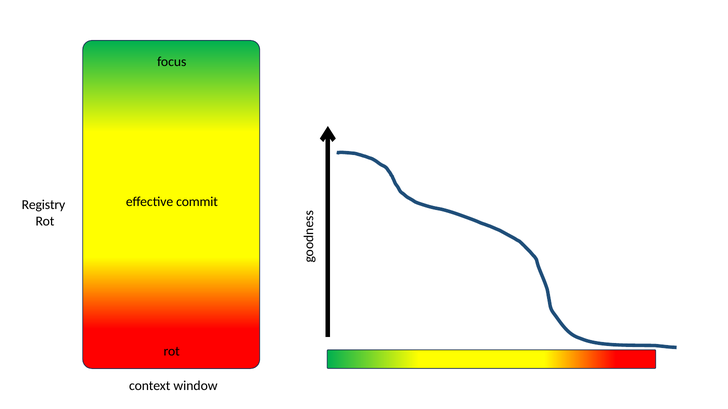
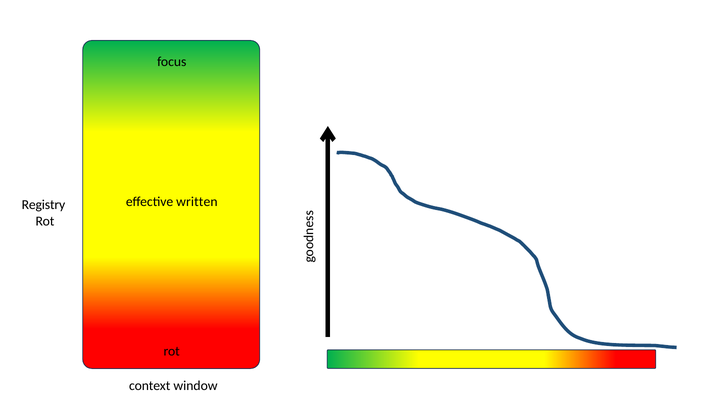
commit: commit -> written
